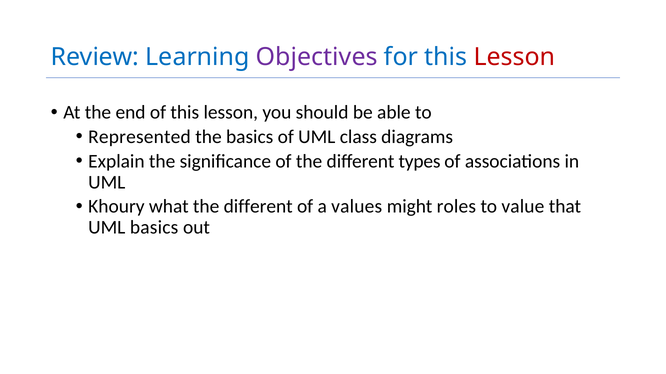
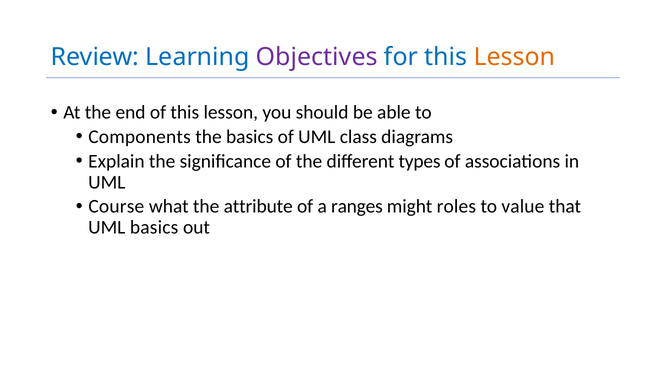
Lesson at (515, 57) colour: red -> orange
Represented: Represented -> Components
Khoury: Khoury -> Course
what the different: different -> attribute
values: values -> ranges
